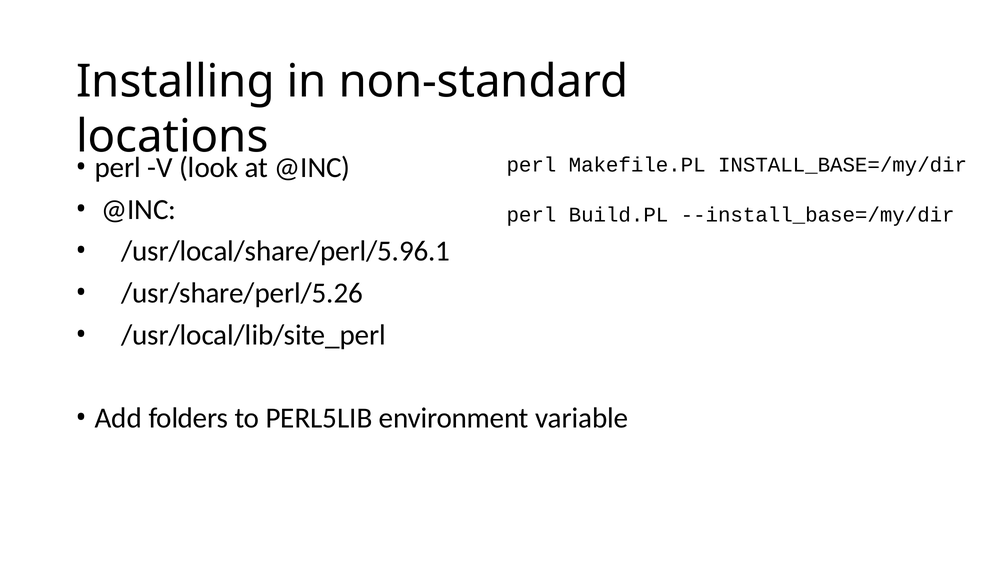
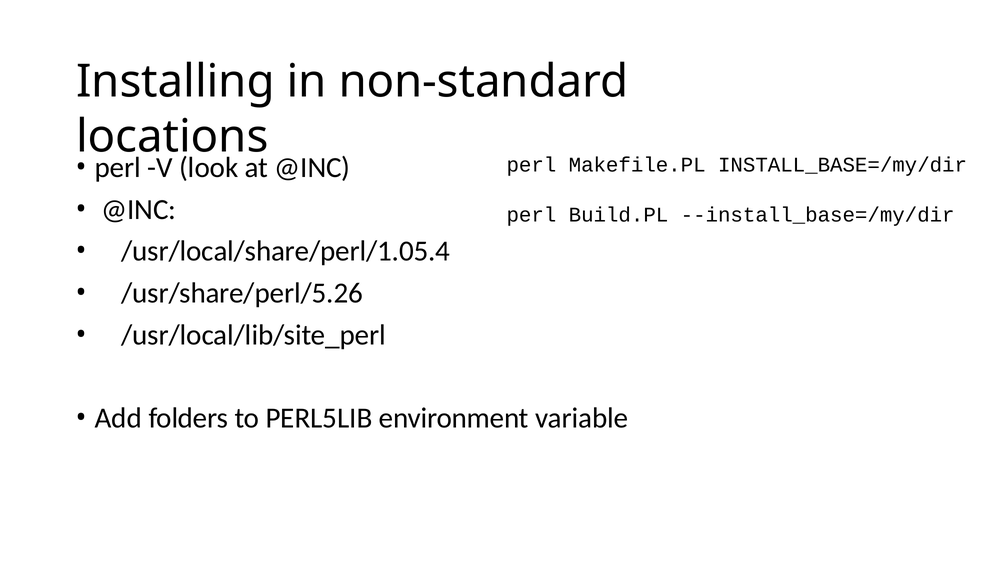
/usr/local/share/perl/5.96.1: /usr/local/share/perl/5.96.1 -> /usr/local/share/perl/1.05.4
